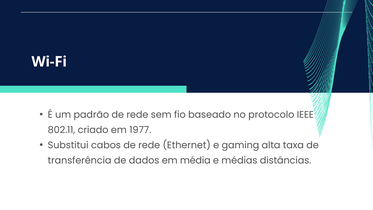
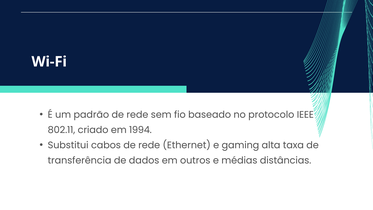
1977: 1977 -> 1994
média: média -> outros
